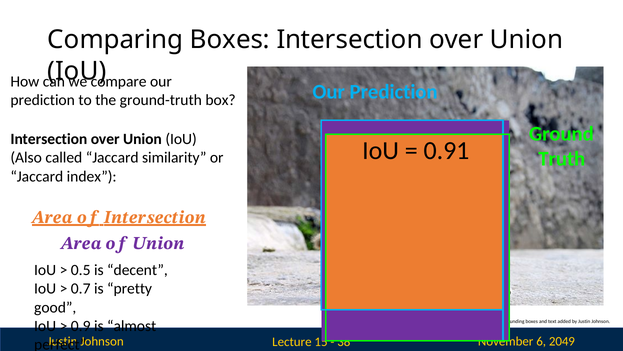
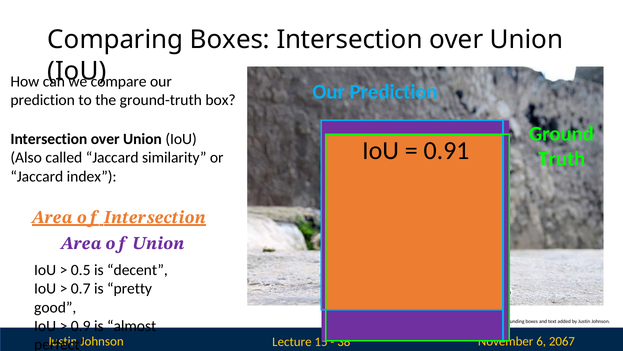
2049: 2049 -> 2067
